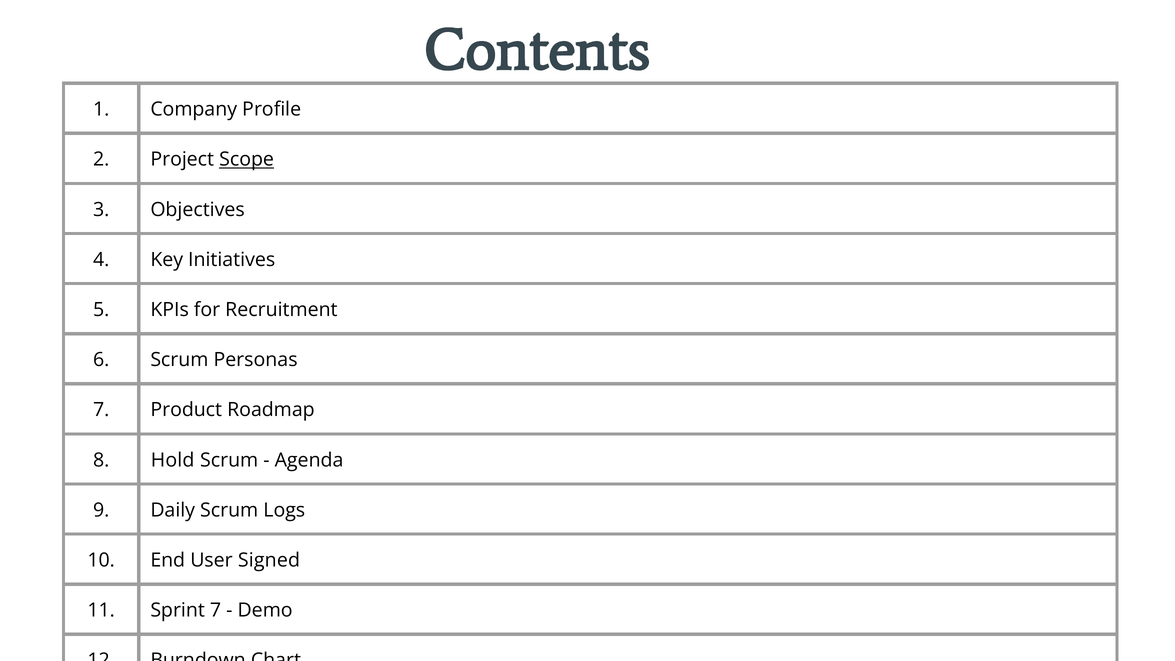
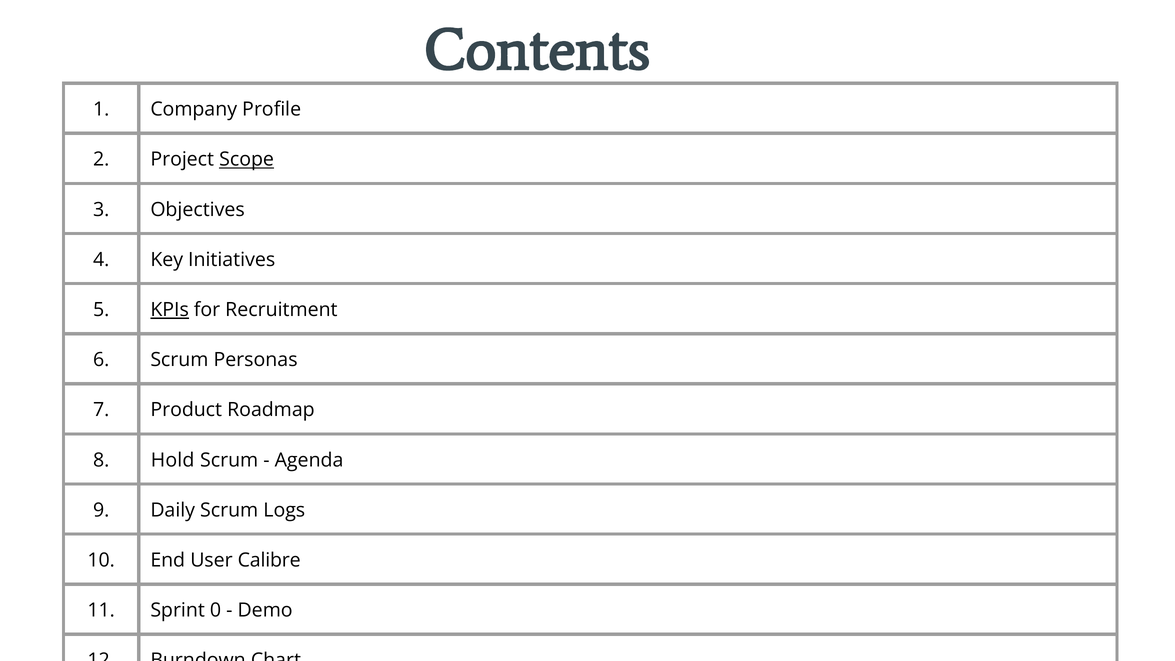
KPIs underline: none -> present
Signed: Signed -> Calibre
Sprint 7: 7 -> 0
